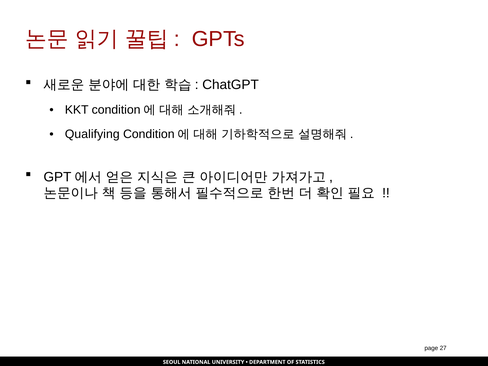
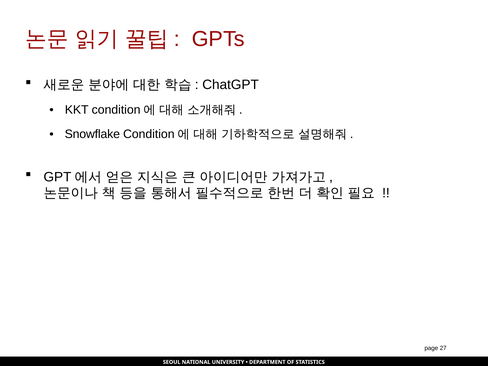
Qualifying: Qualifying -> Snowflake
